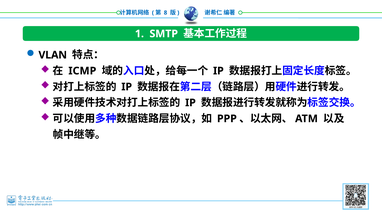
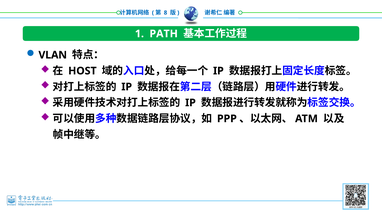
SMTP: SMTP -> PATH
ICMP: ICMP -> HOST
